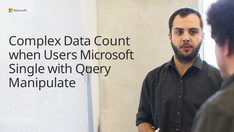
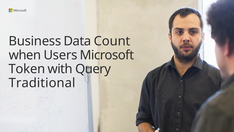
Complex: Complex -> Business
Single: Single -> Token
Manipulate: Manipulate -> Traditional
